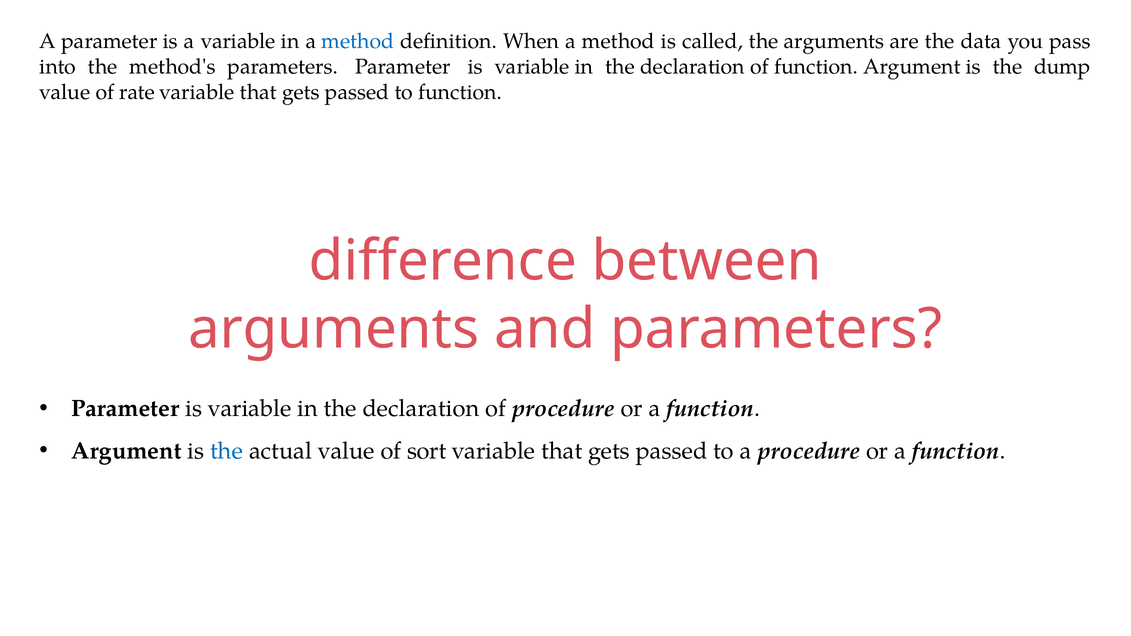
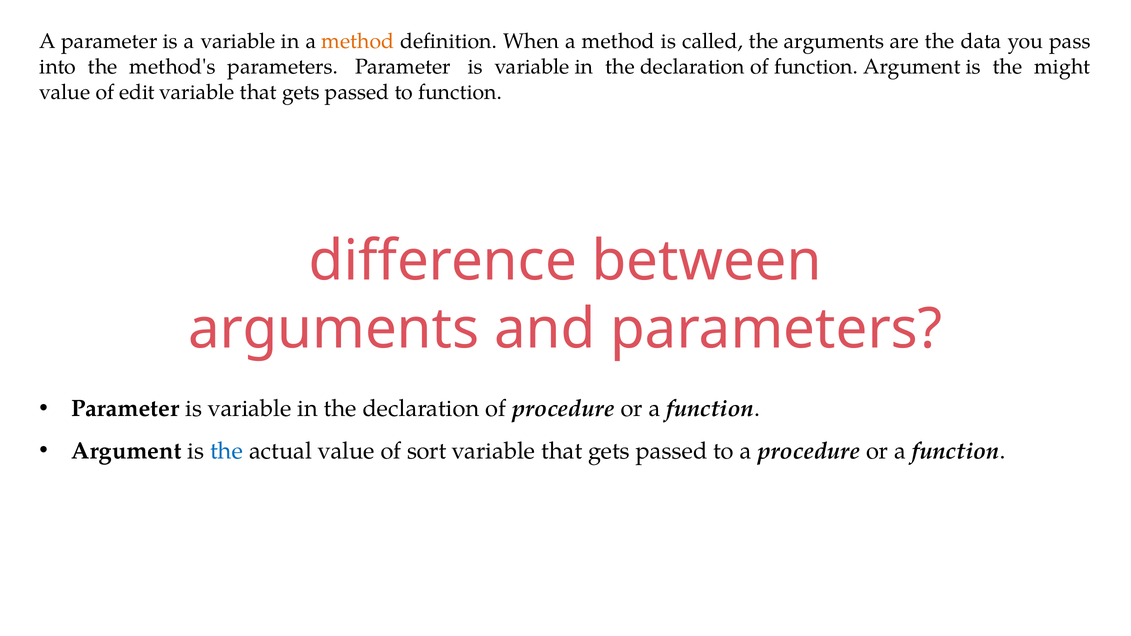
method at (358, 41) colour: blue -> orange
dump: dump -> might
rate: rate -> edit
